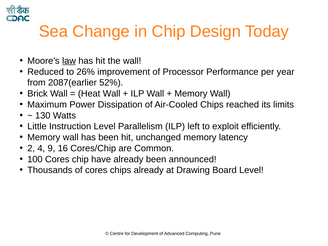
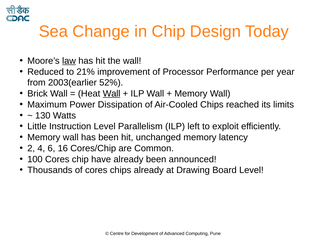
26%: 26% -> 21%
2087(earlier: 2087(earlier -> 2003(earlier
Wall at (112, 94) underline: none -> present
9: 9 -> 6
